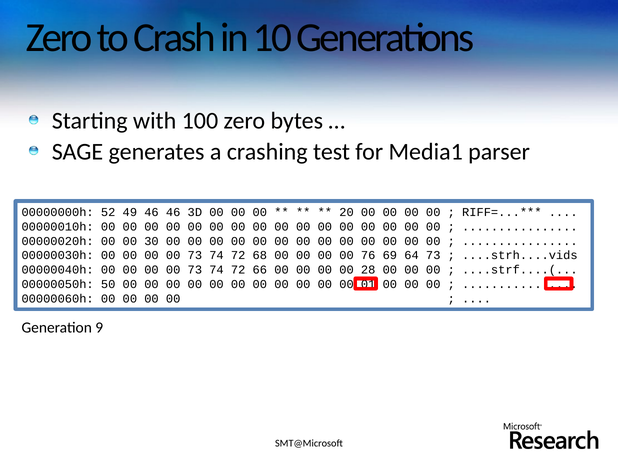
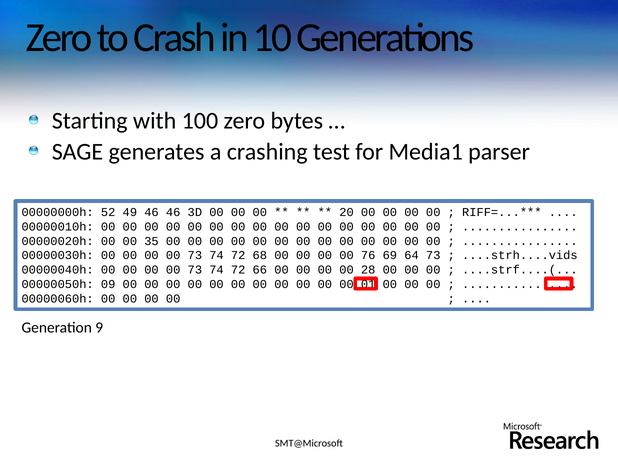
30: 30 -> 35
50: 50 -> 09
